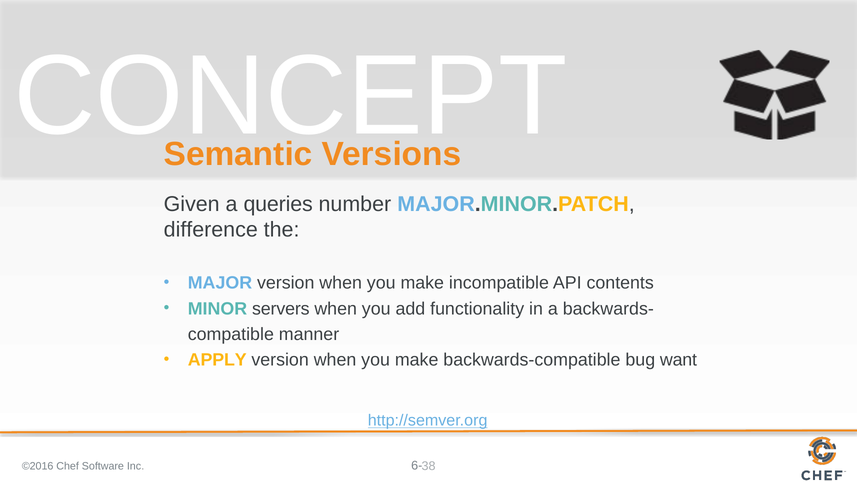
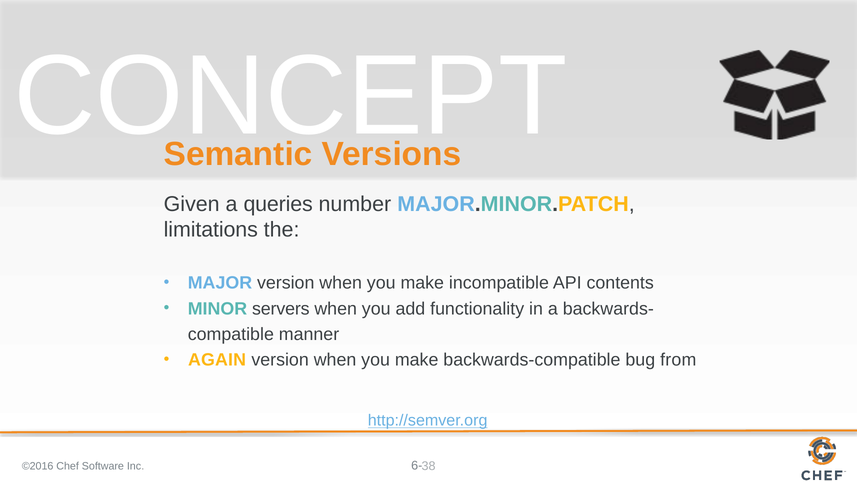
difference: difference -> limitations
APPLY: APPLY -> AGAIN
want: want -> from
